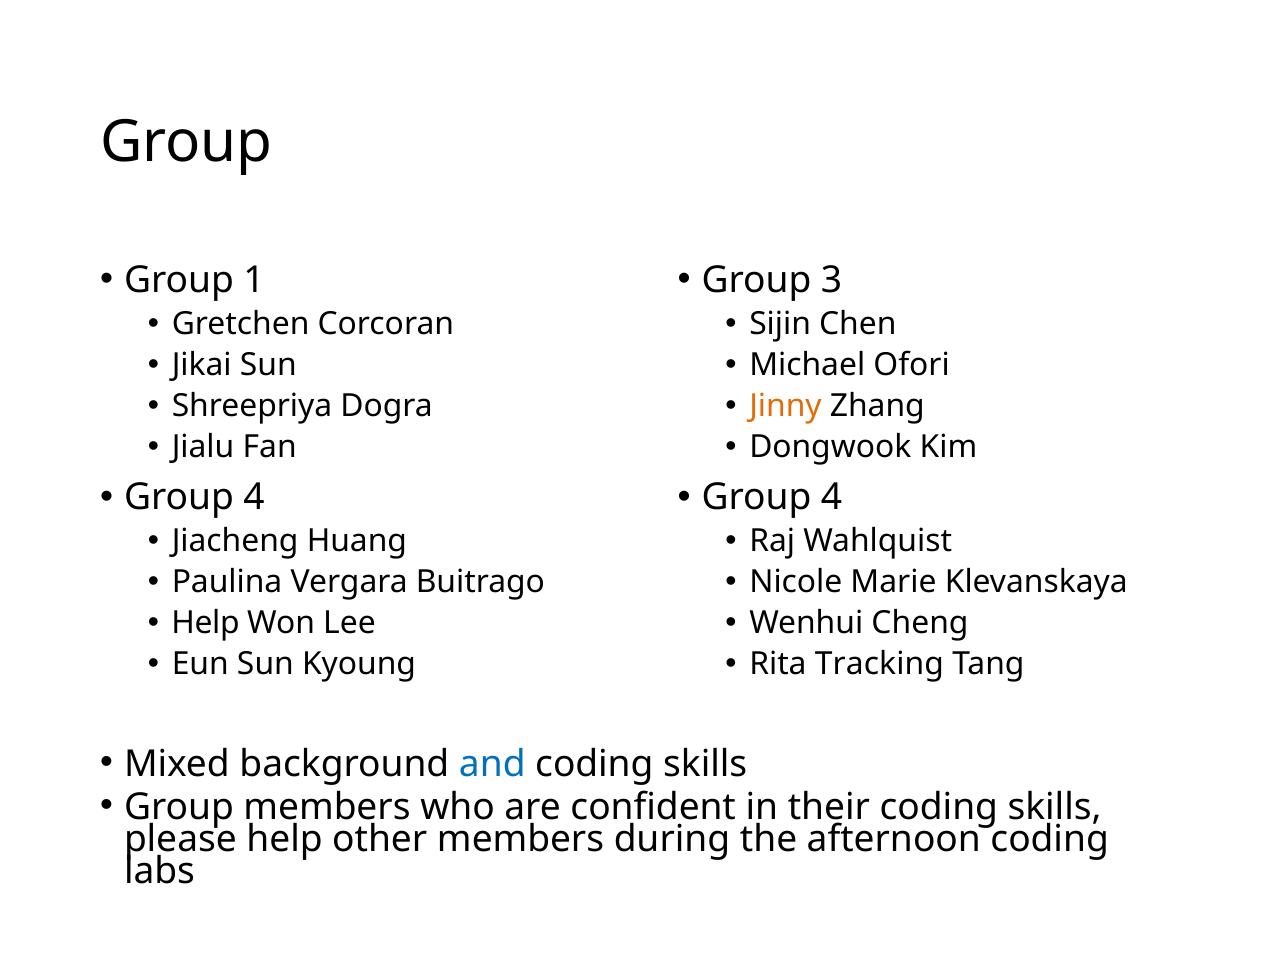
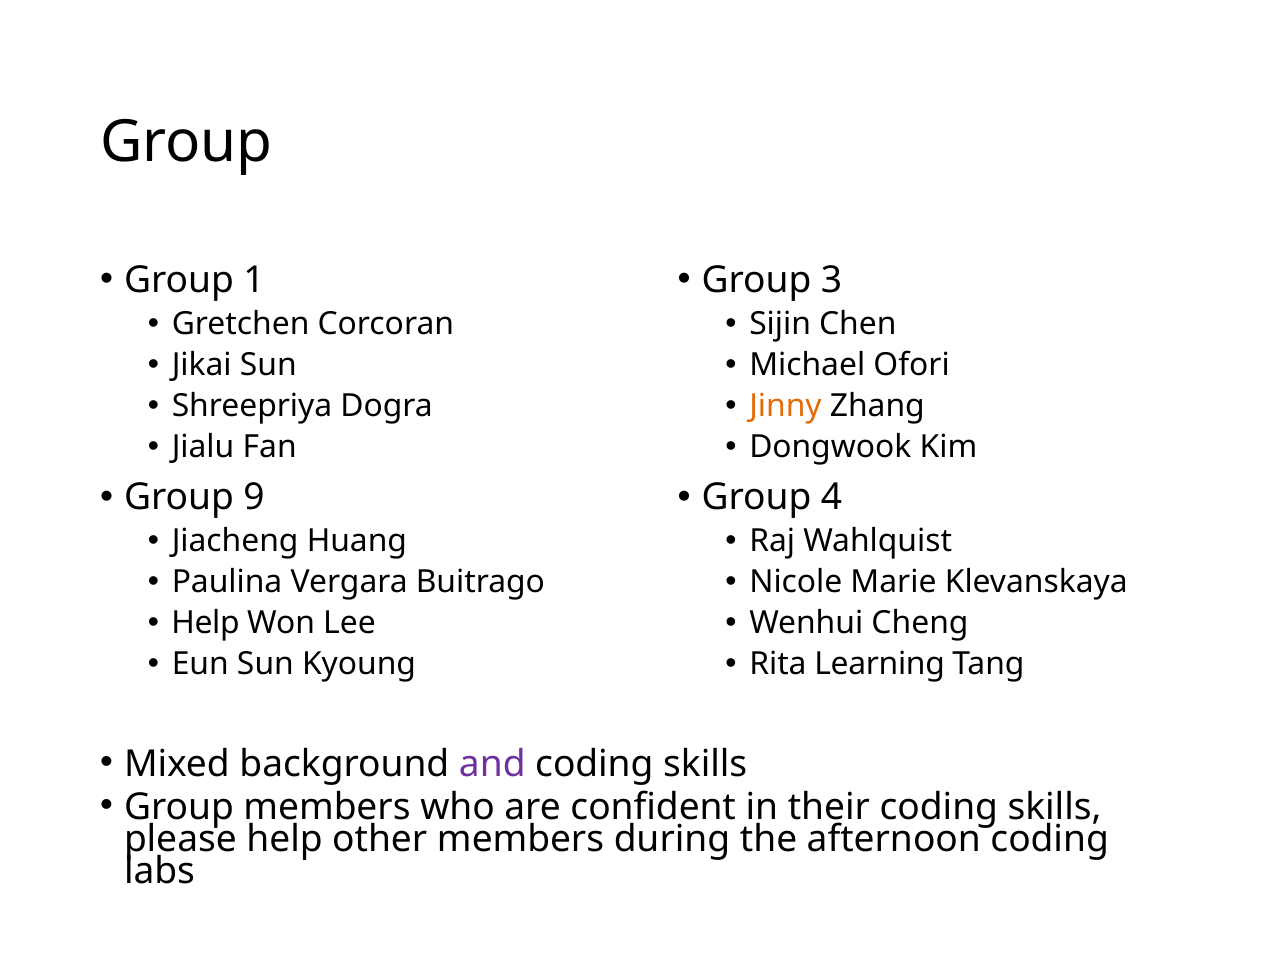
4 at (254, 498): 4 -> 9
Tracking: Tracking -> Learning
and colour: blue -> purple
